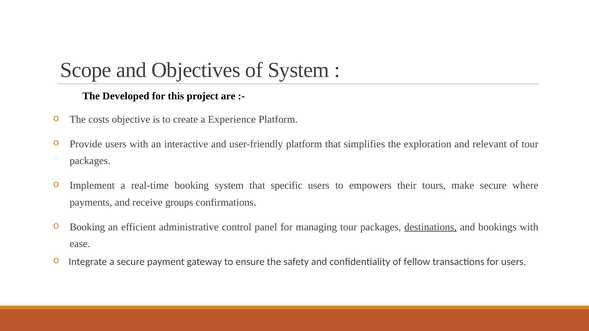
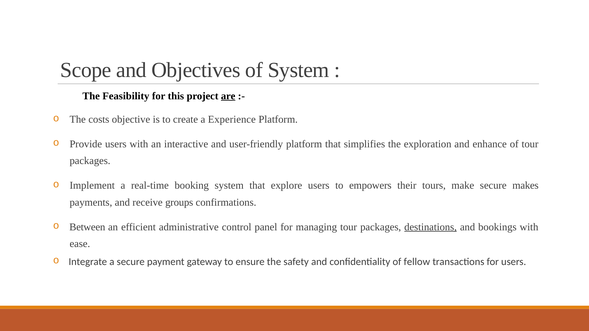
Developed: Developed -> Feasibility
are underline: none -> present
relevant: relevant -> enhance
specific: specific -> explore
where: where -> makes
Booking at (87, 227): Booking -> Between
